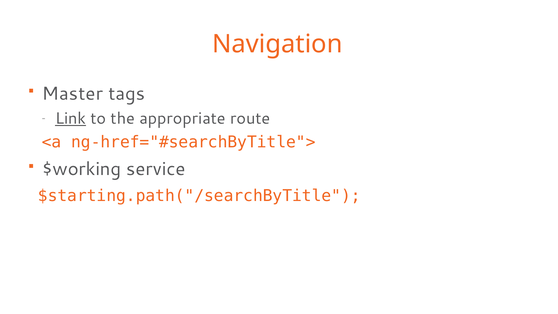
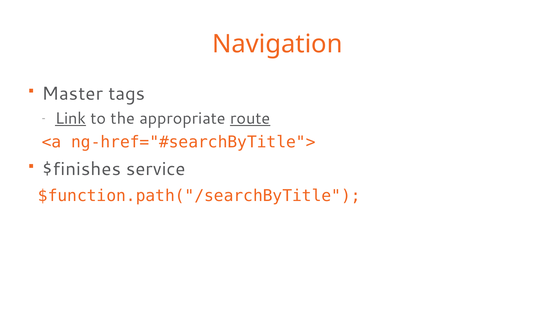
route underline: none -> present
$working: $working -> $finishes
$starting.path("/searchByTitle: $starting.path("/searchByTitle -> $function.path("/searchByTitle
